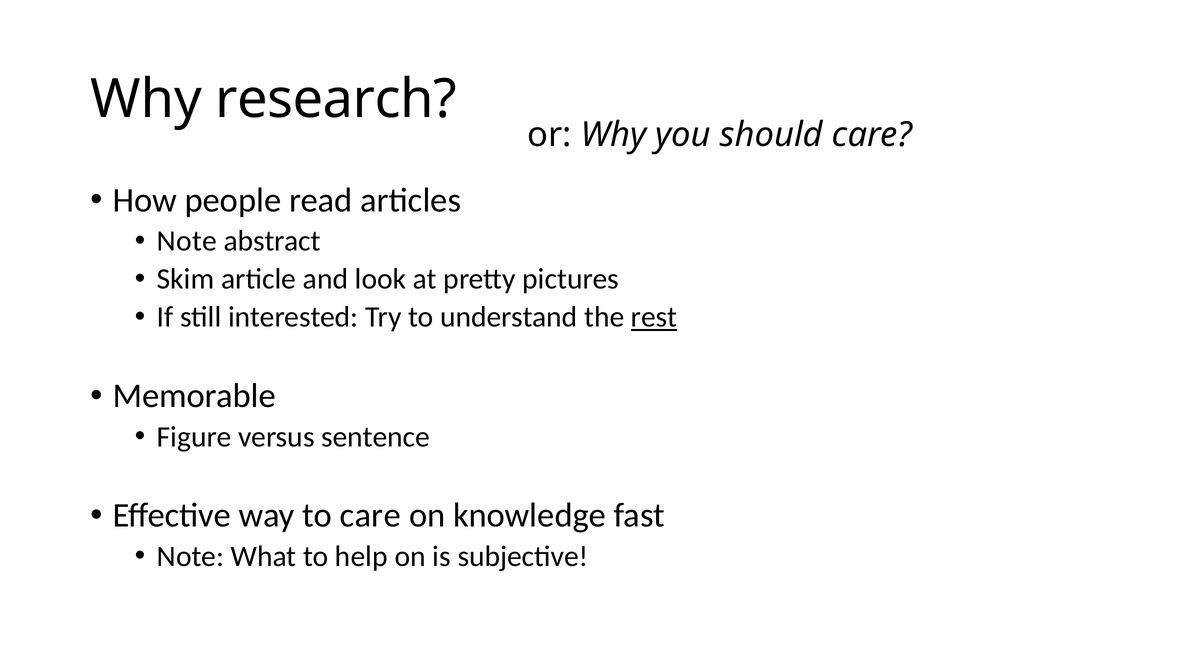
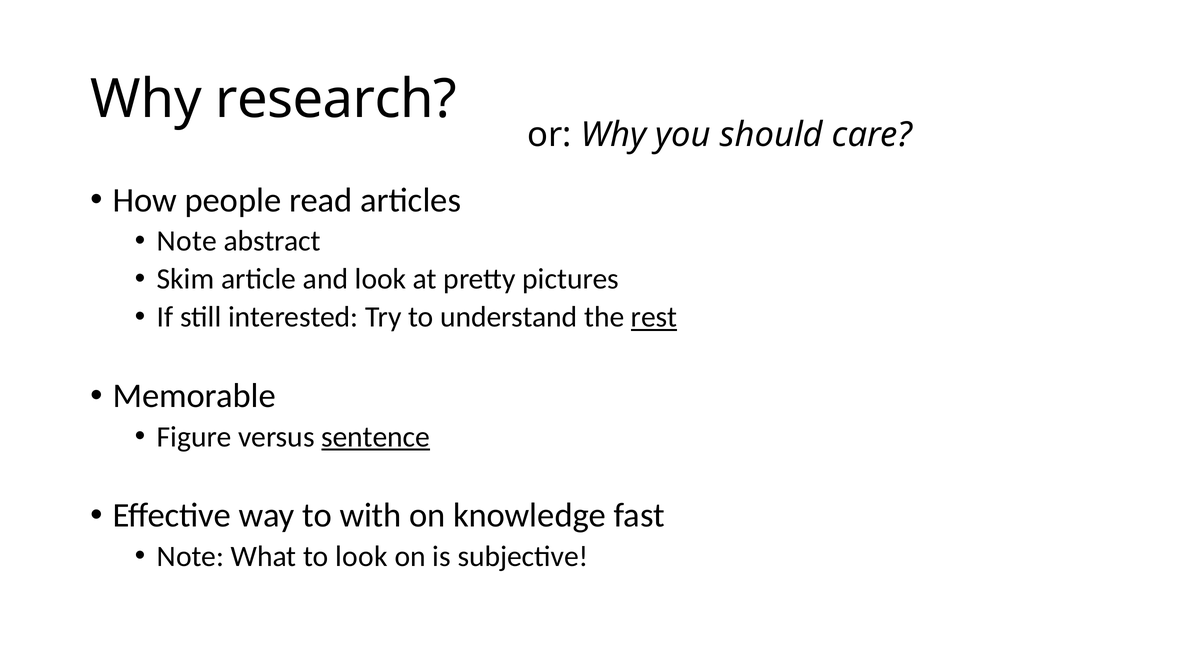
sentence underline: none -> present
to care: care -> with
to help: help -> look
